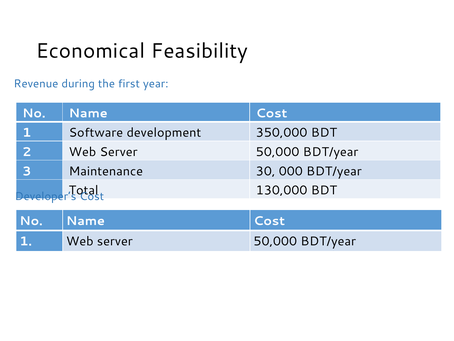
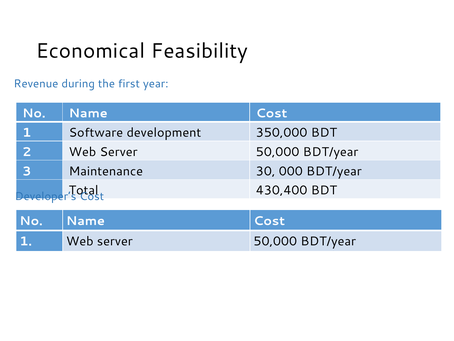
130,000: 130,000 -> 430,400
